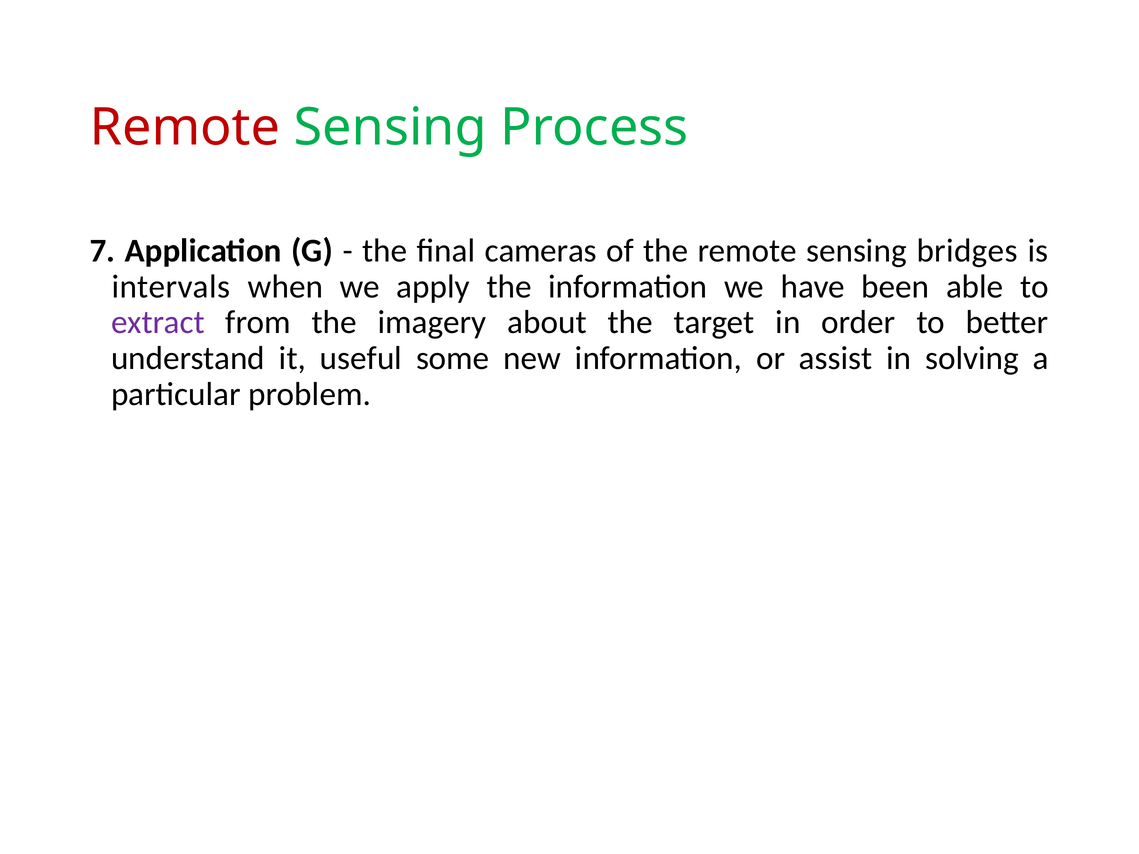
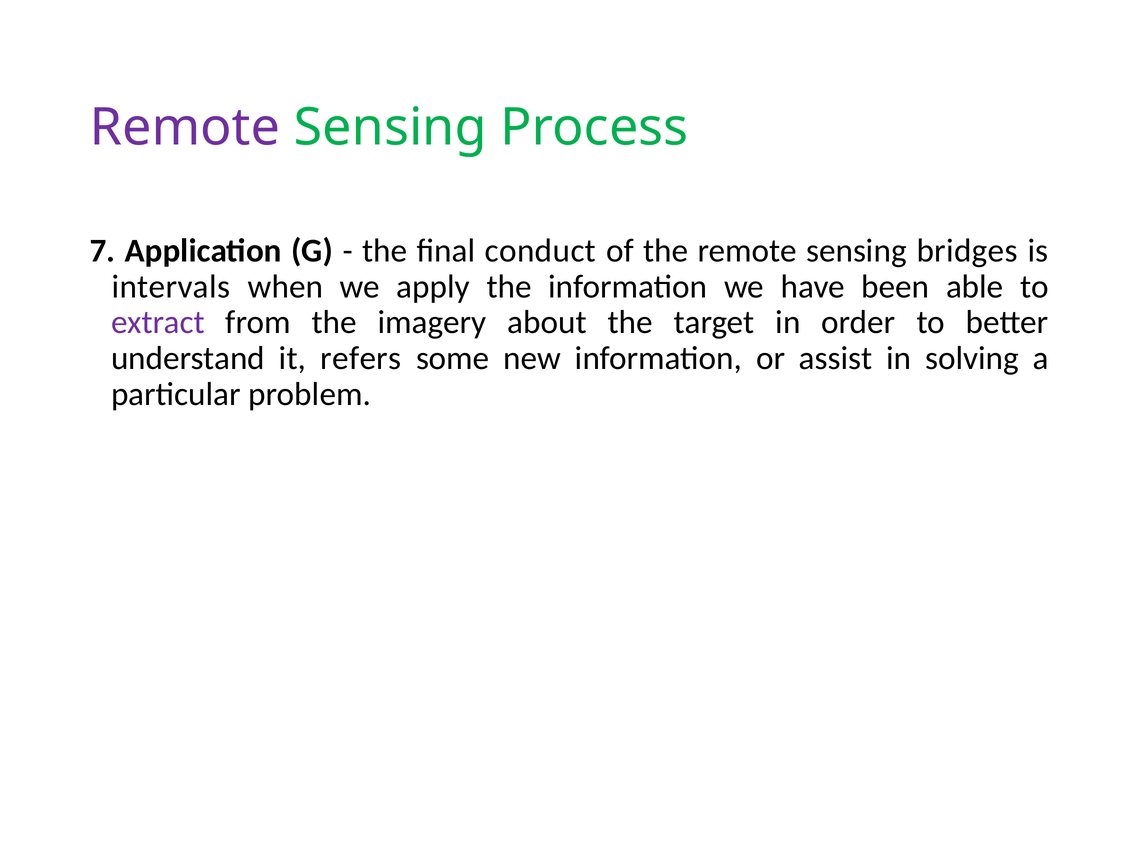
Remote at (185, 128) colour: red -> purple
cameras: cameras -> conduct
useful: useful -> refers
